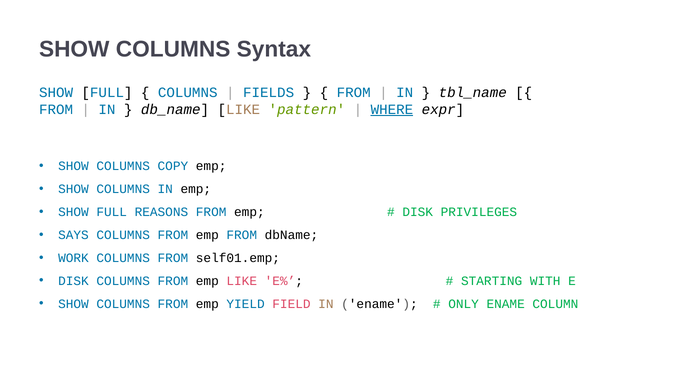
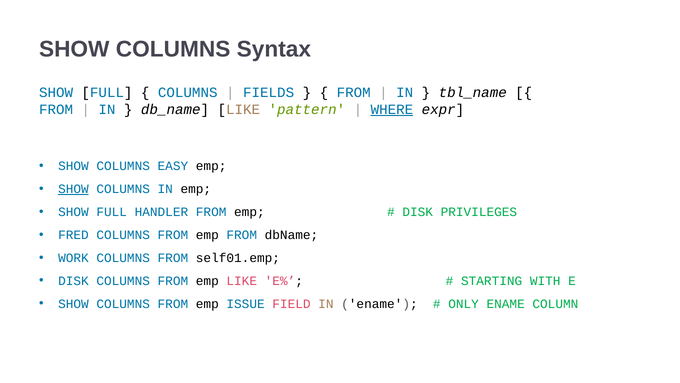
COPY: COPY -> EASY
SHOW at (73, 189) underline: none -> present
REASONS: REASONS -> HANDLER
SAYS: SAYS -> FRED
YIELD: YIELD -> ISSUE
